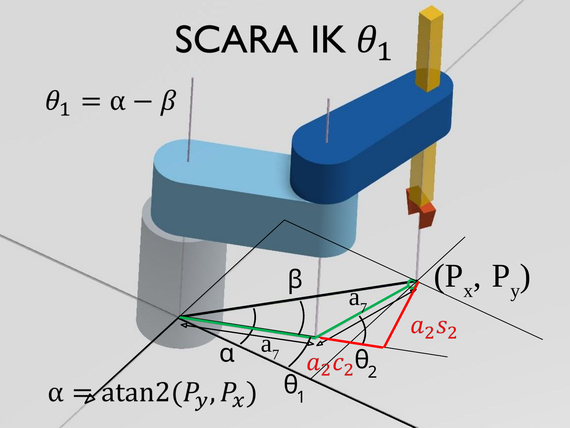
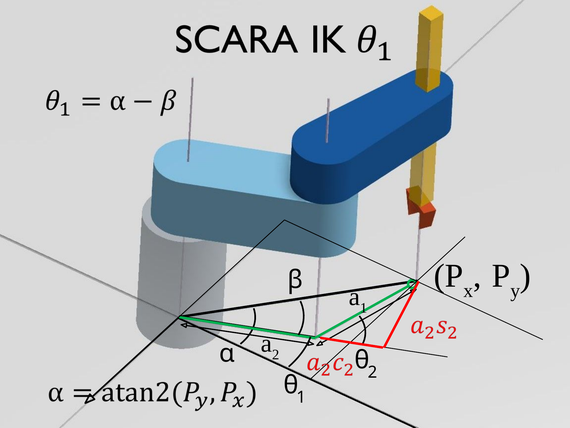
7 at (364, 308): 7 -> 1
7 at (276, 354): 7 -> 2
